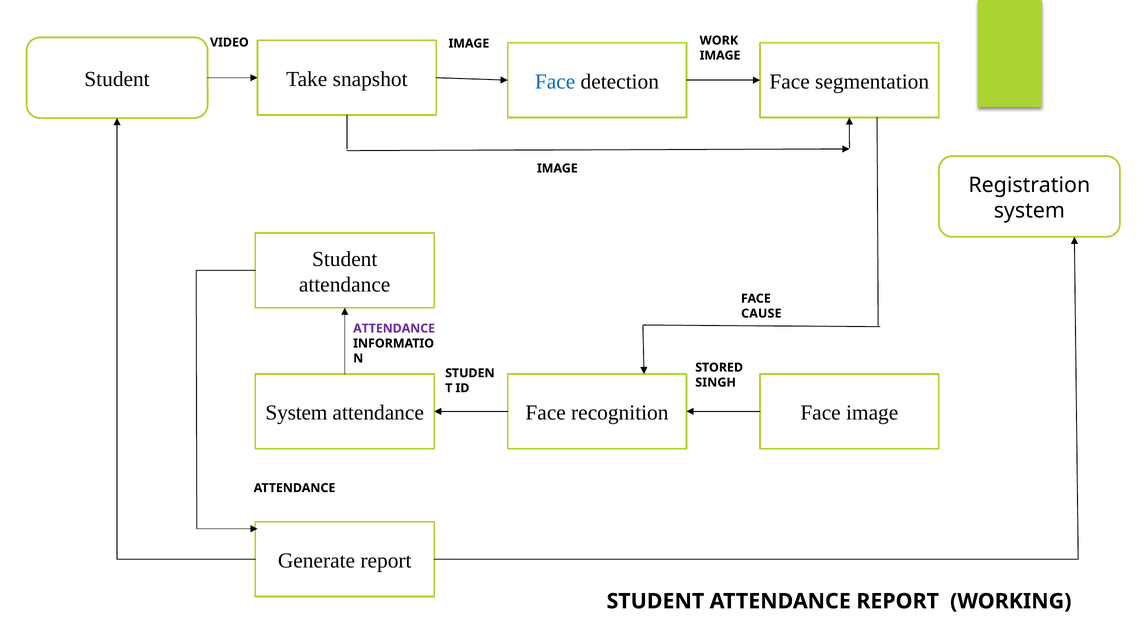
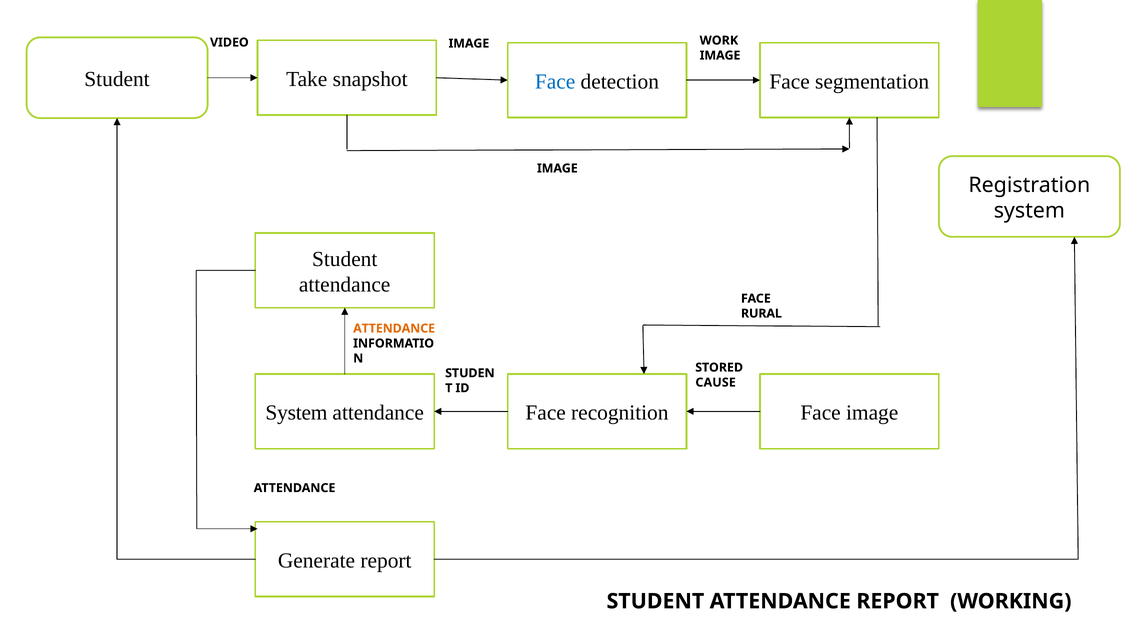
CAUSE: CAUSE -> RURAL
ATTENDANCE at (394, 329) colour: purple -> orange
SINGH: SINGH -> CAUSE
